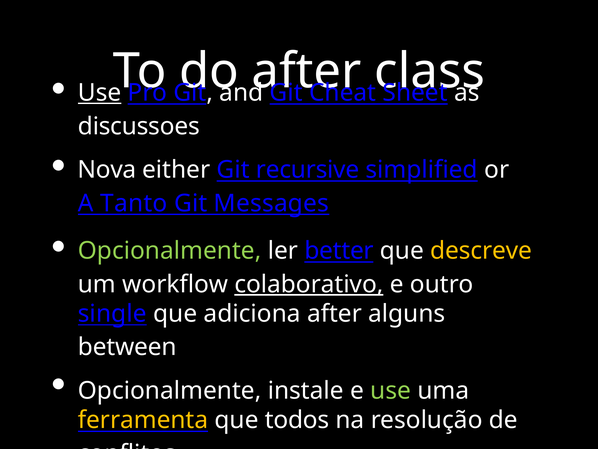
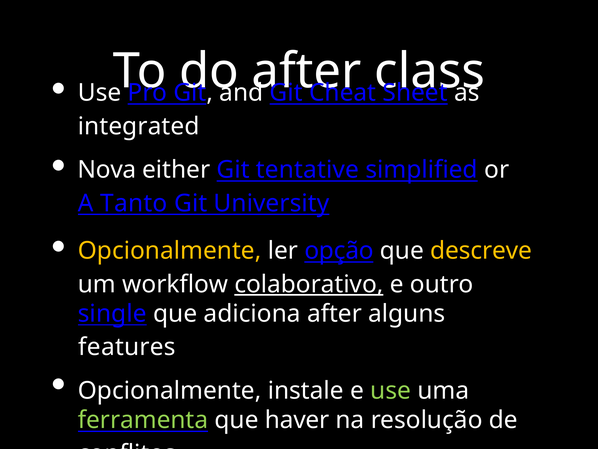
Use at (100, 93) underline: present -> none
discussoes: discussoes -> integrated
recursive: recursive -> tentative
Messages: Messages -> University
Opcionalmente at (170, 250) colour: light green -> yellow
better: better -> opção
between: between -> features
ferramenta colour: yellow -> light green
todos: todos -> haver
